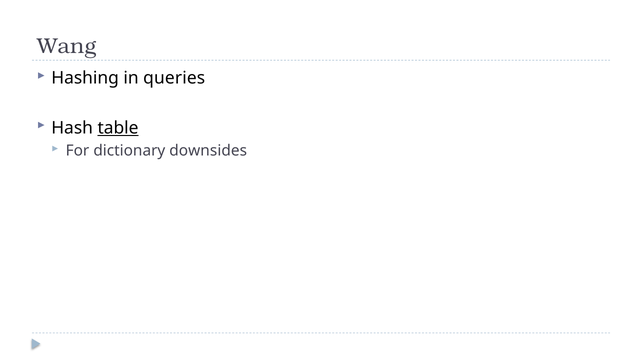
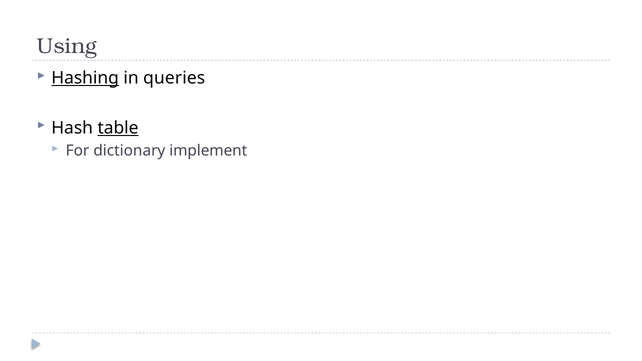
Wang: Wang -> Using
Hashing underline: none -> present
downsides: downsides -> implement
